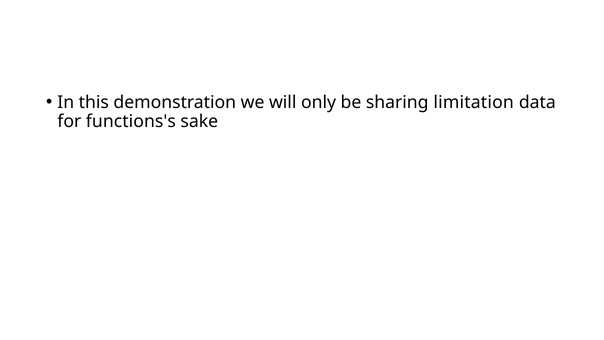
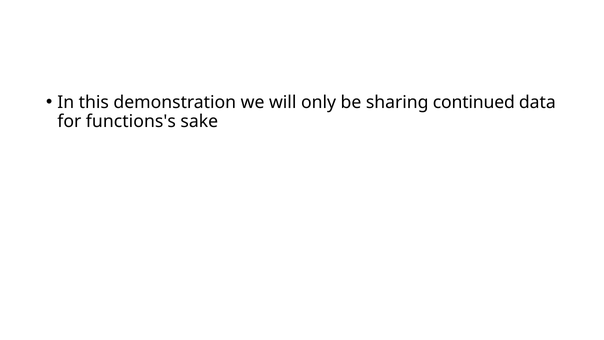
limitation: limitation -> continued
